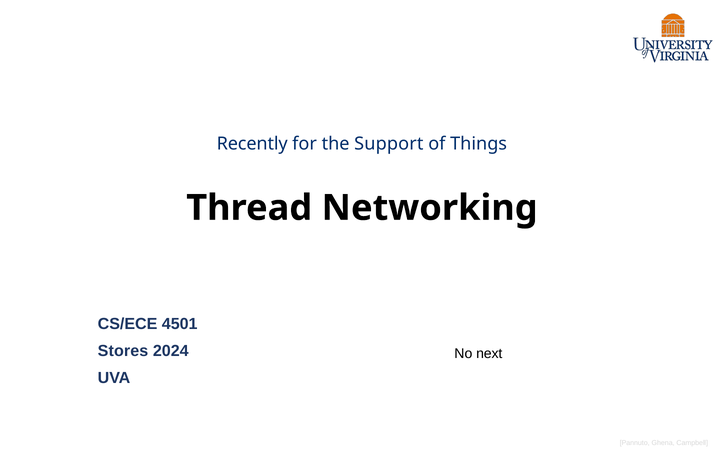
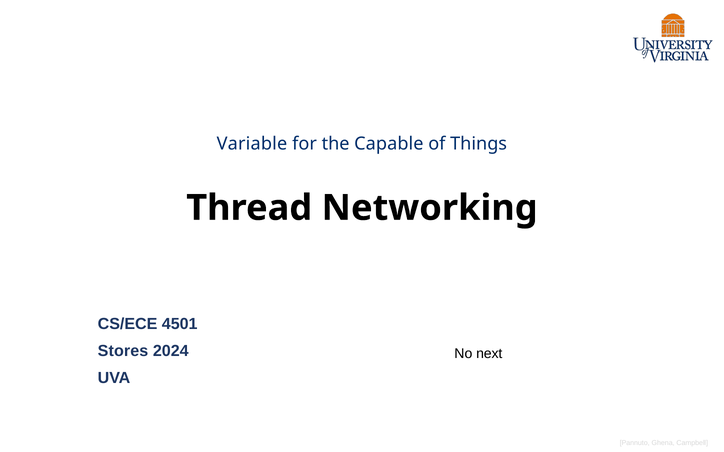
Recently: Recently -> Variable
Support: Support -> Capable
